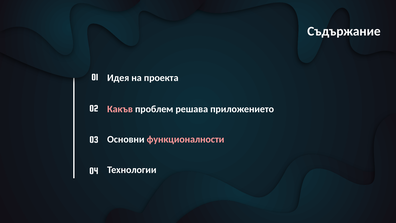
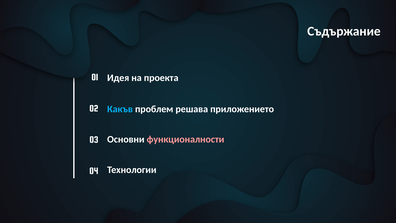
Какъв colour: pink -> light blue
